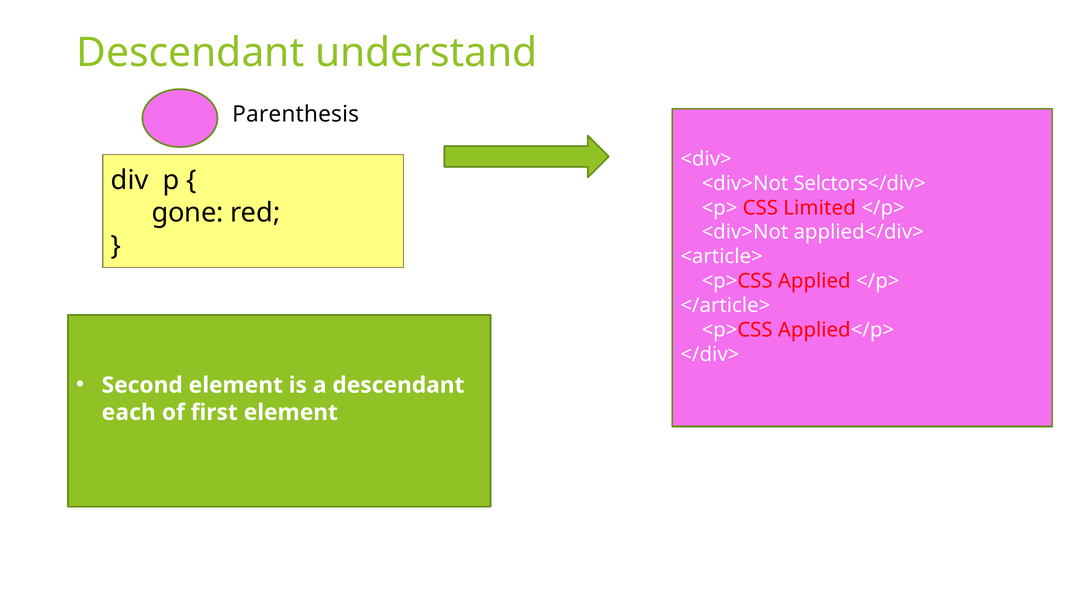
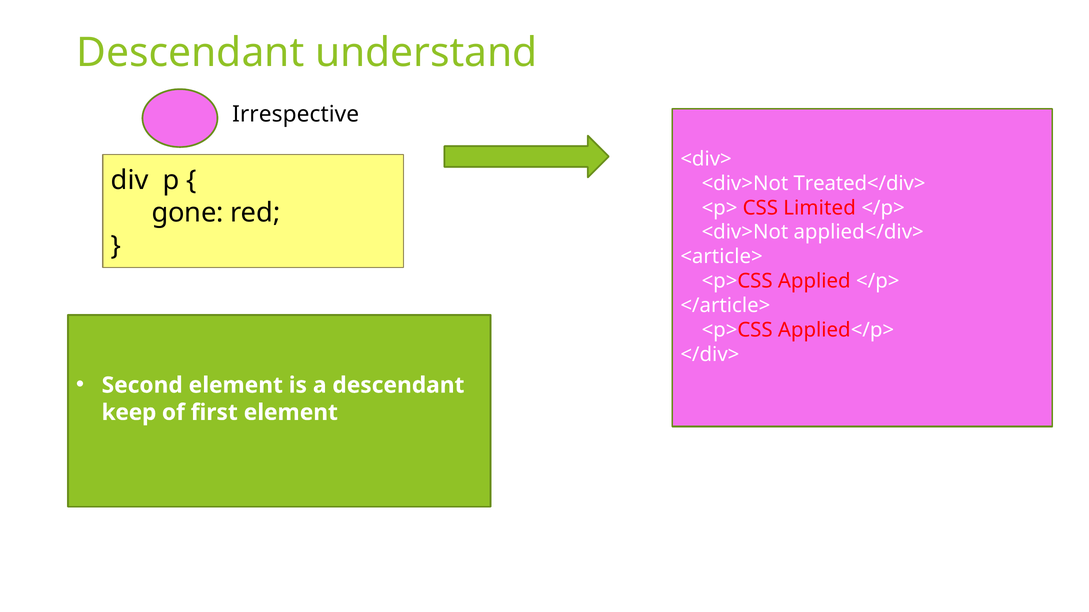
Parenthesis: Parenthesis -> Irrespective
Selctors</div>: Selctors</div> -> Treated</div>
each: each -> keep
